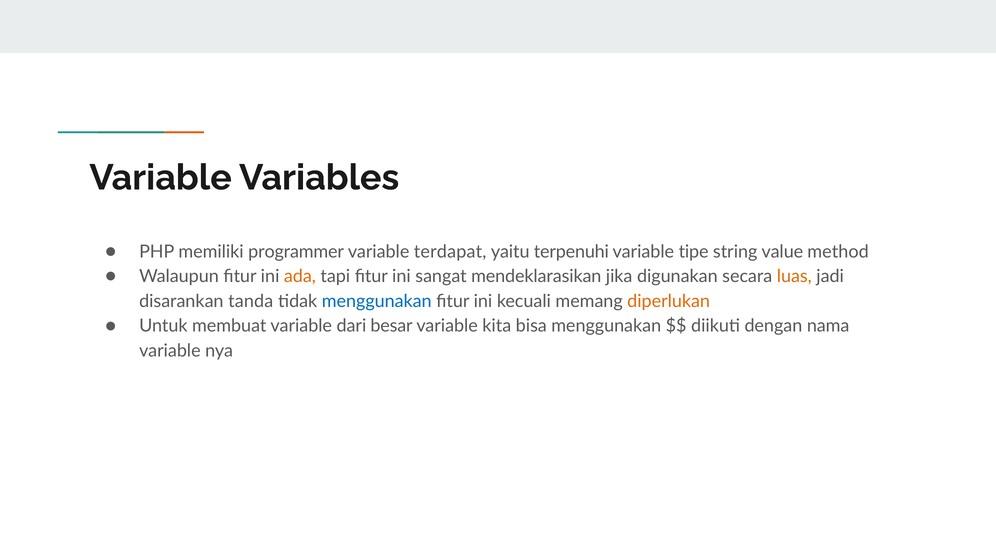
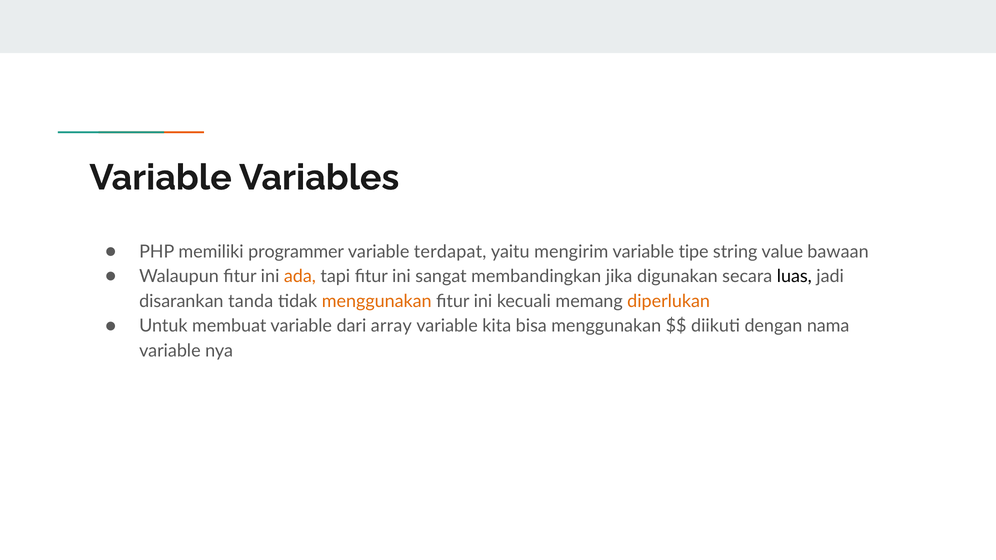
terpenuhi: terpenuhi -> mengirim
method: method -> bawaan
mendeklarasikan: mendeklarasikan -> membandingkan
luas colour: orange -> black
menggunakan at (377, 301) colour: blue -> orange
besar: besar -> array
